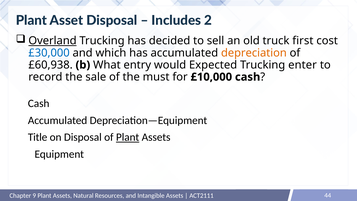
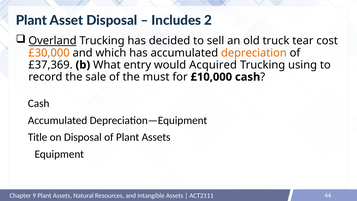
first: first -> tear
£30,000 colour: blue -> orange
£60,938: £60,938 -> £37,369
Expected: Expected -> Acquired
enter: enter -> using
Plant at (128, 137) underline: present -> none
